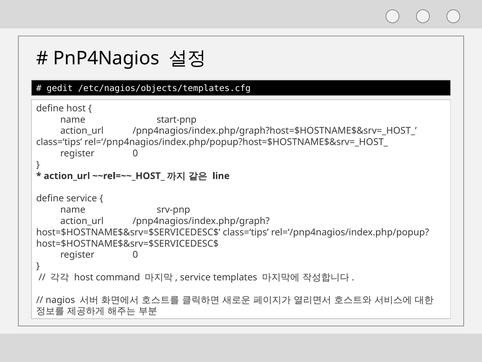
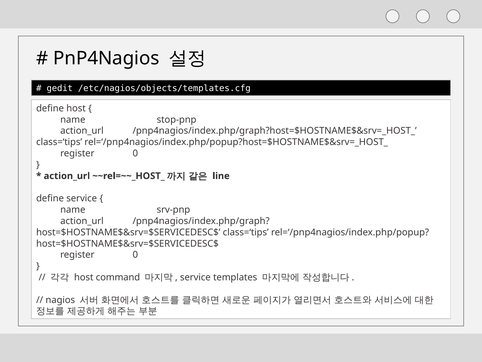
start-pnp: start-pnp -> stop-pnp
